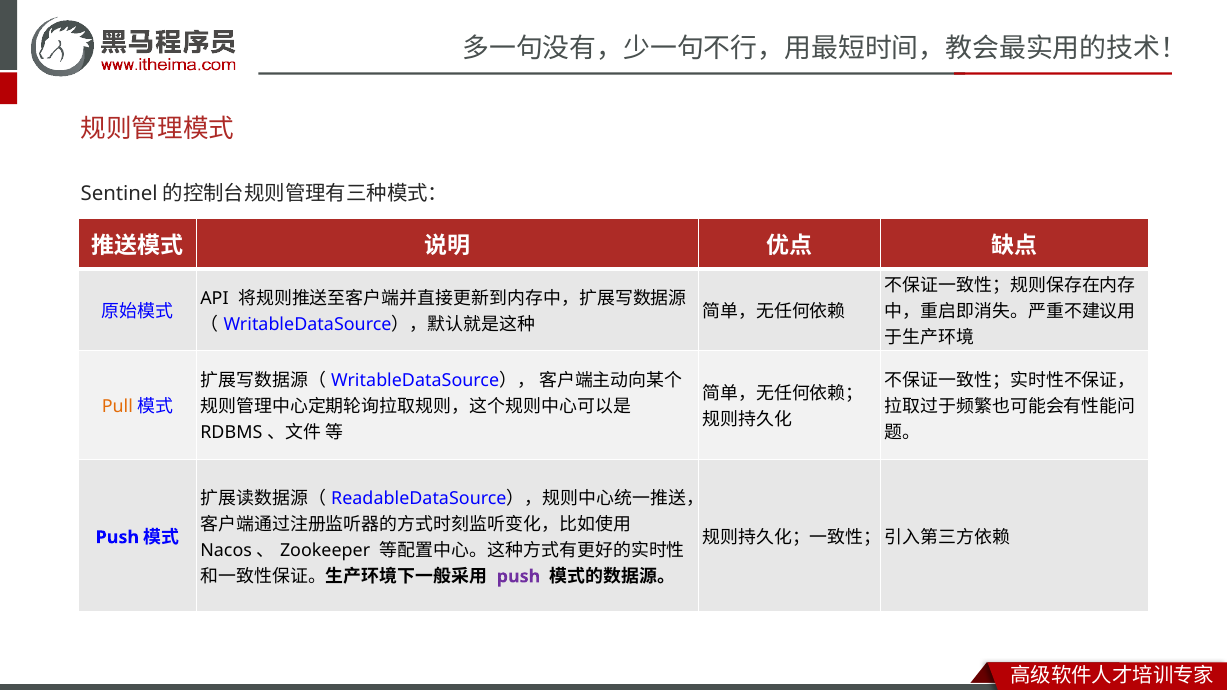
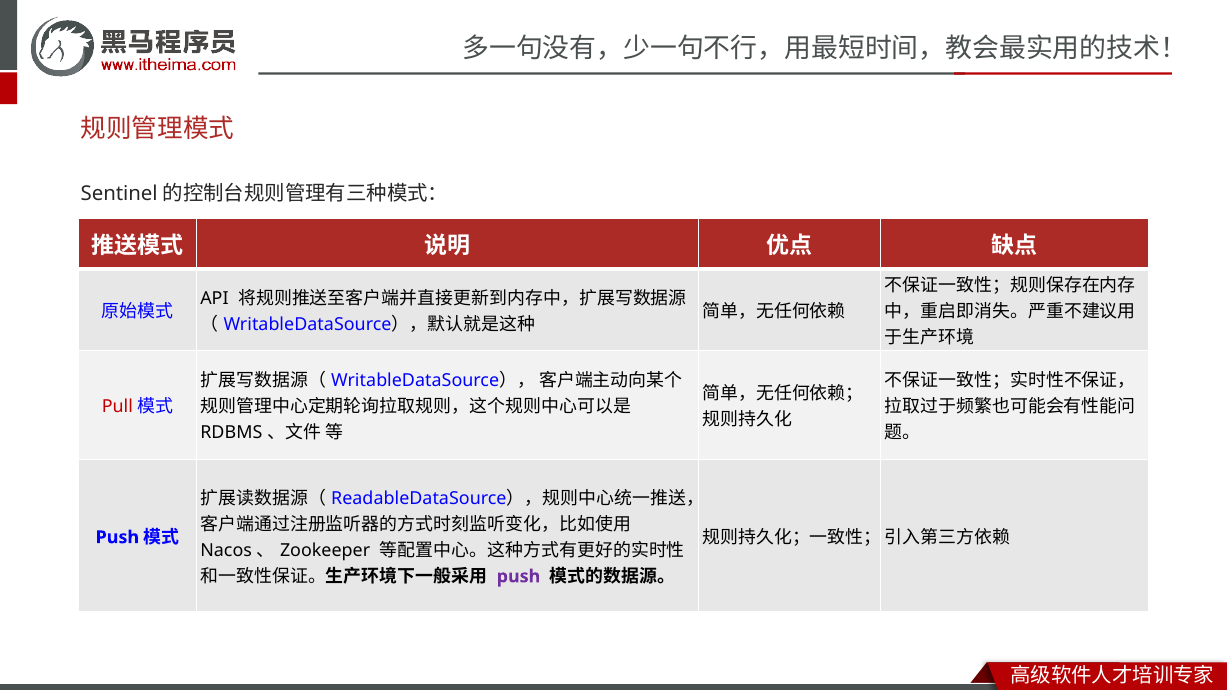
Pull colour: orange -> red
